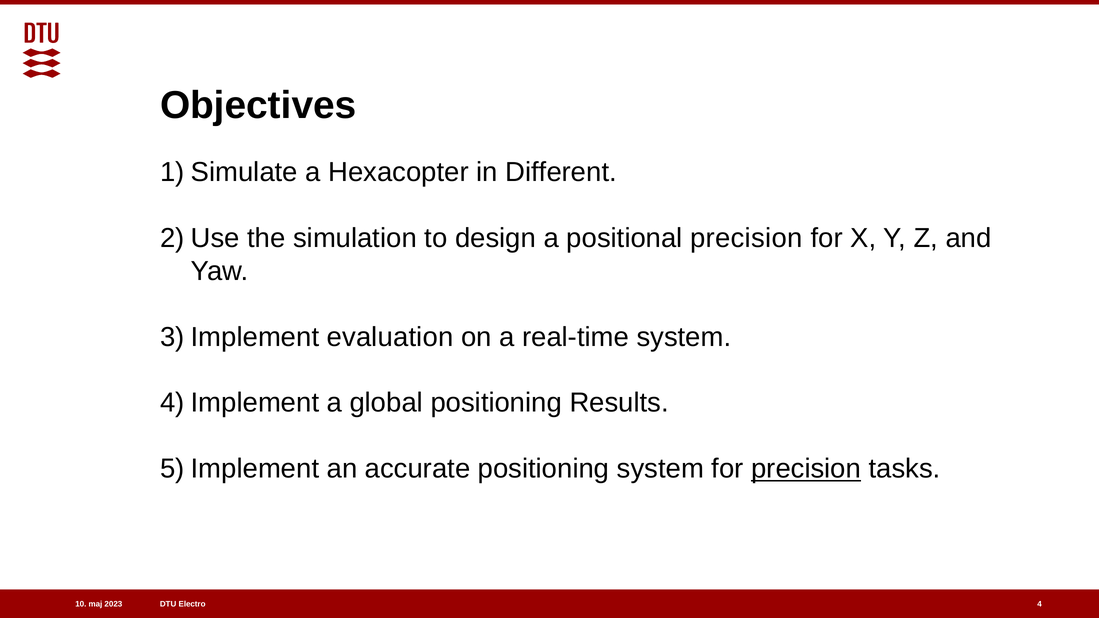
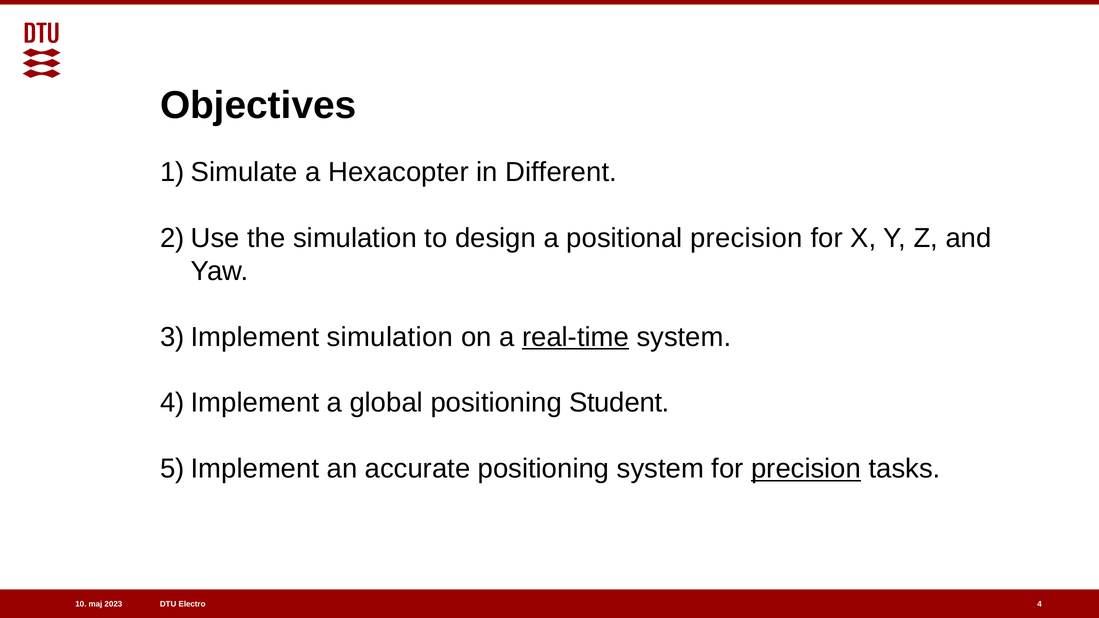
evaluation at (390, 337): evaluation -> simulation
real-time underline: none -> present
Results: Results -> Student
